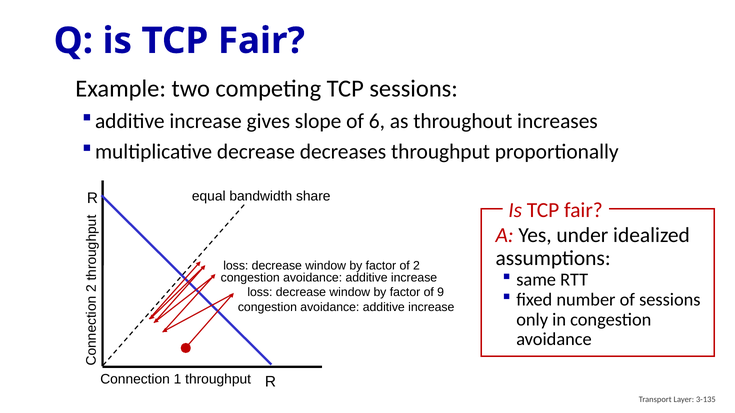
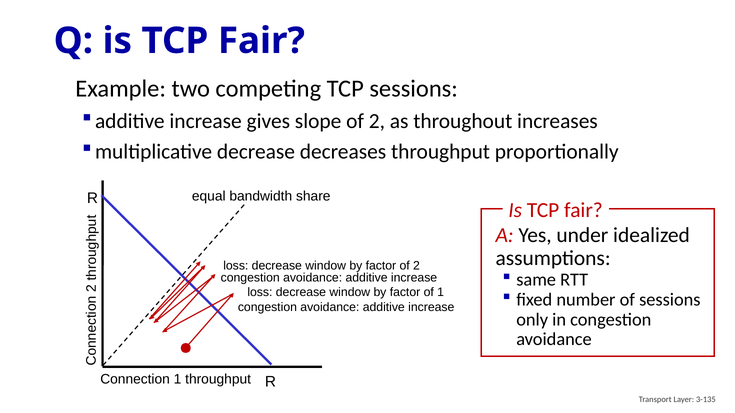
slope of 6: 6 -> 2
of 9: 9 -> 1
